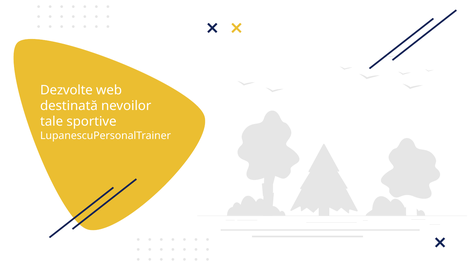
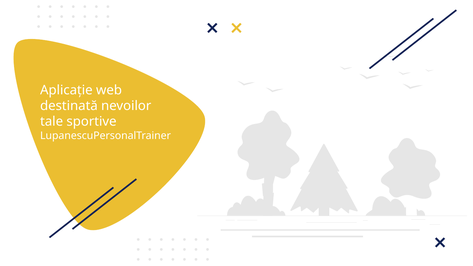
Dezvolte: Dezvolte -> Aplicație
